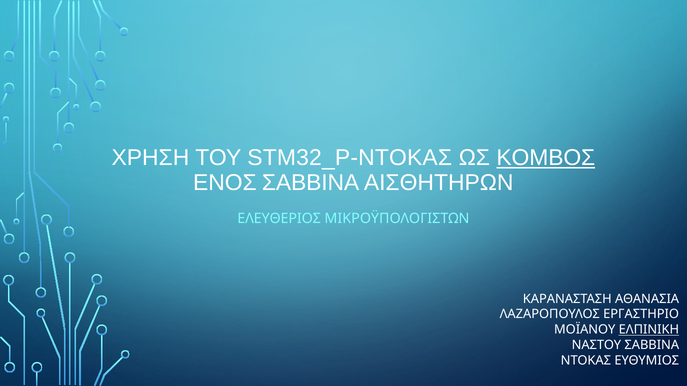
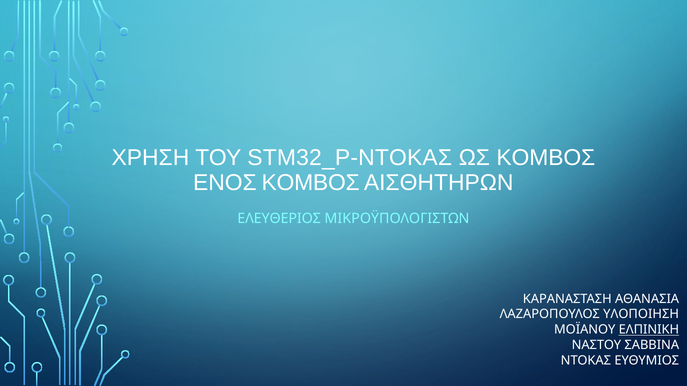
ΚΟΜΒΟΣ at (546, 158) underline: present -> none
ΕΝΟΣ ΣΑΒΒΙΝΑ: ΣΑΒΒΙΝΑ -> ΚΟΜΒΟΣ
ΕΡΓΑΣΤΗΡΙΟ: ΕΡΓΑΣΤΗΡΙΟ -> ΥΛΟΠΟΙΗΣΗ
